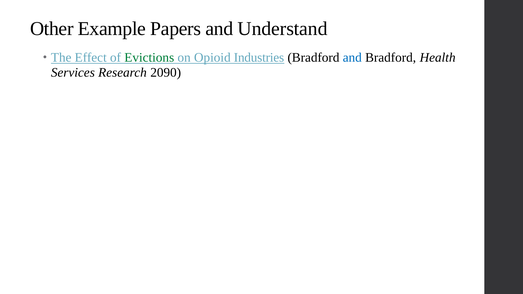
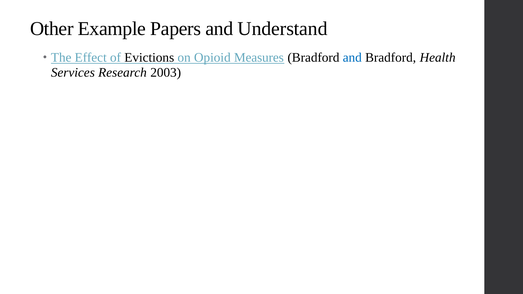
Evictions colour: green -> black
Industries: Industries -> Measures
2090: 2090 -> 2003
